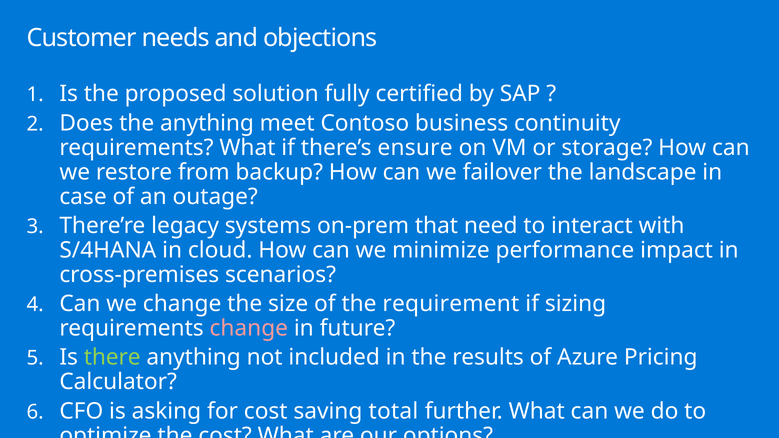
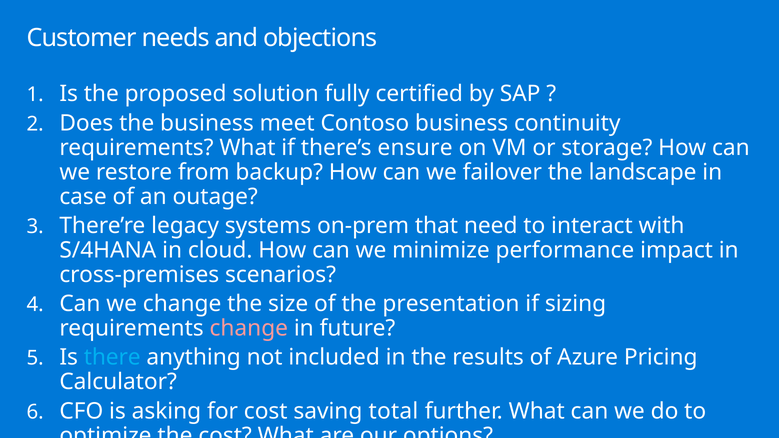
the anything: anything -> business
requirement: requirement -> presentation
there colour: light green -> light blue
